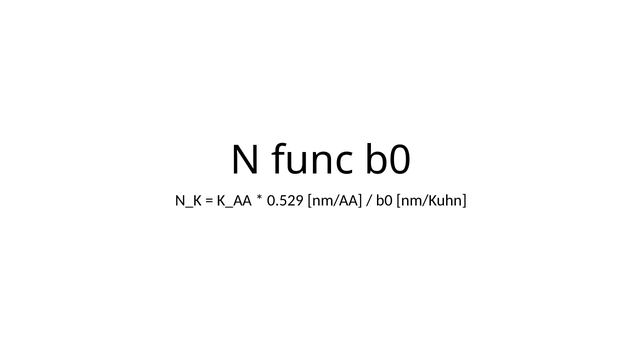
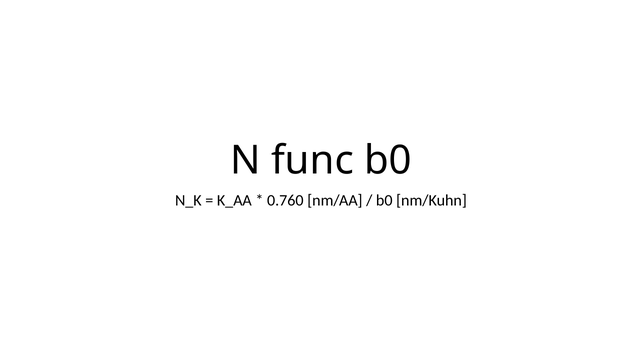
0.529: 0.529 -> 0.760
